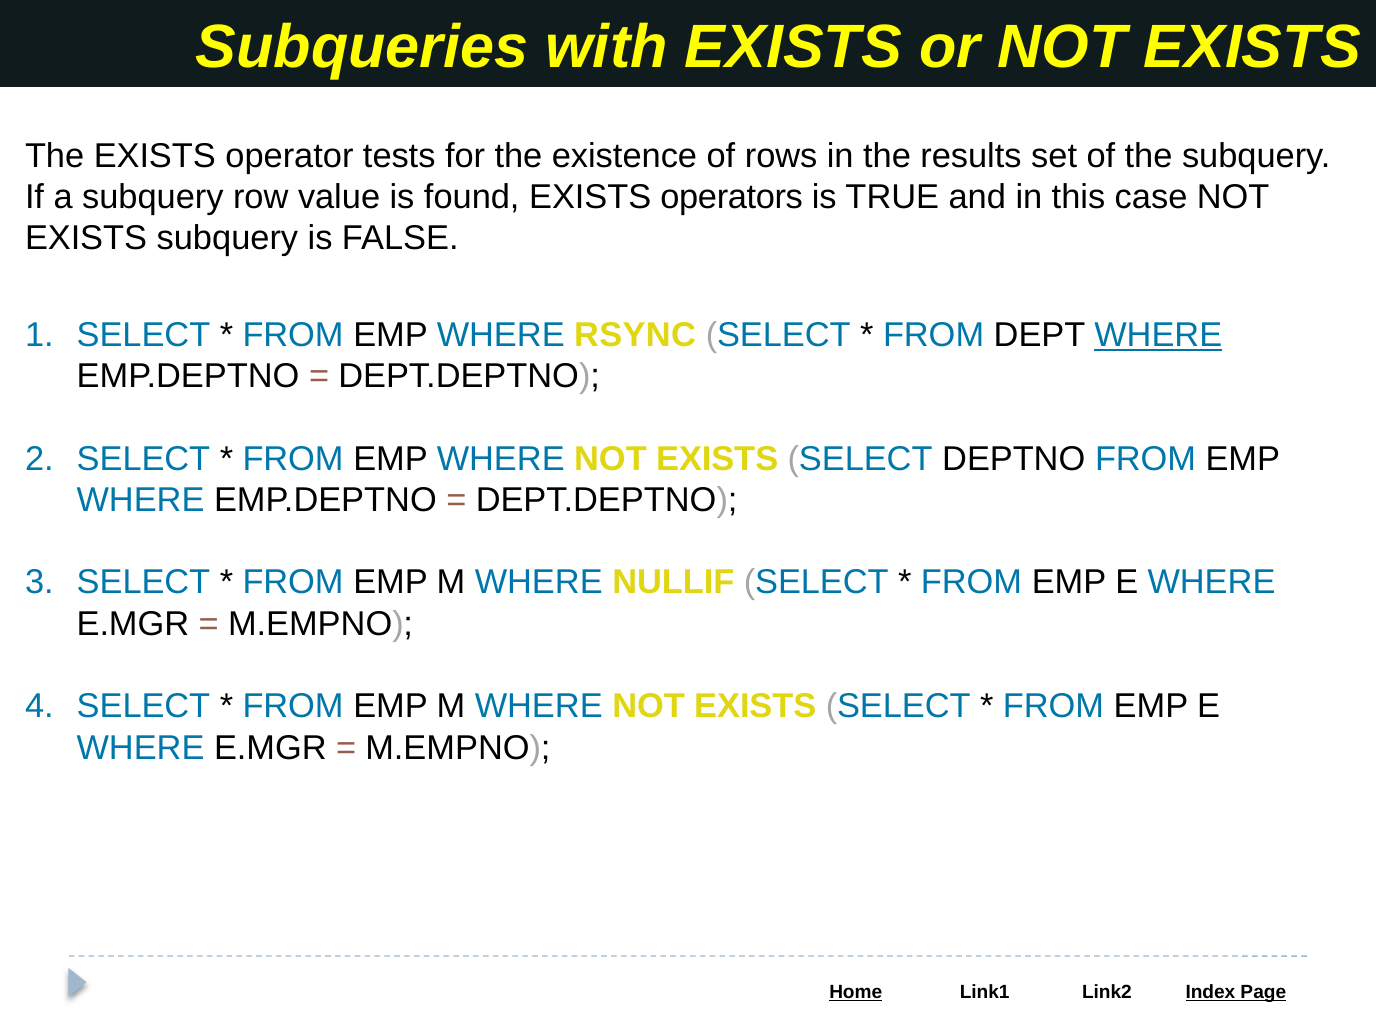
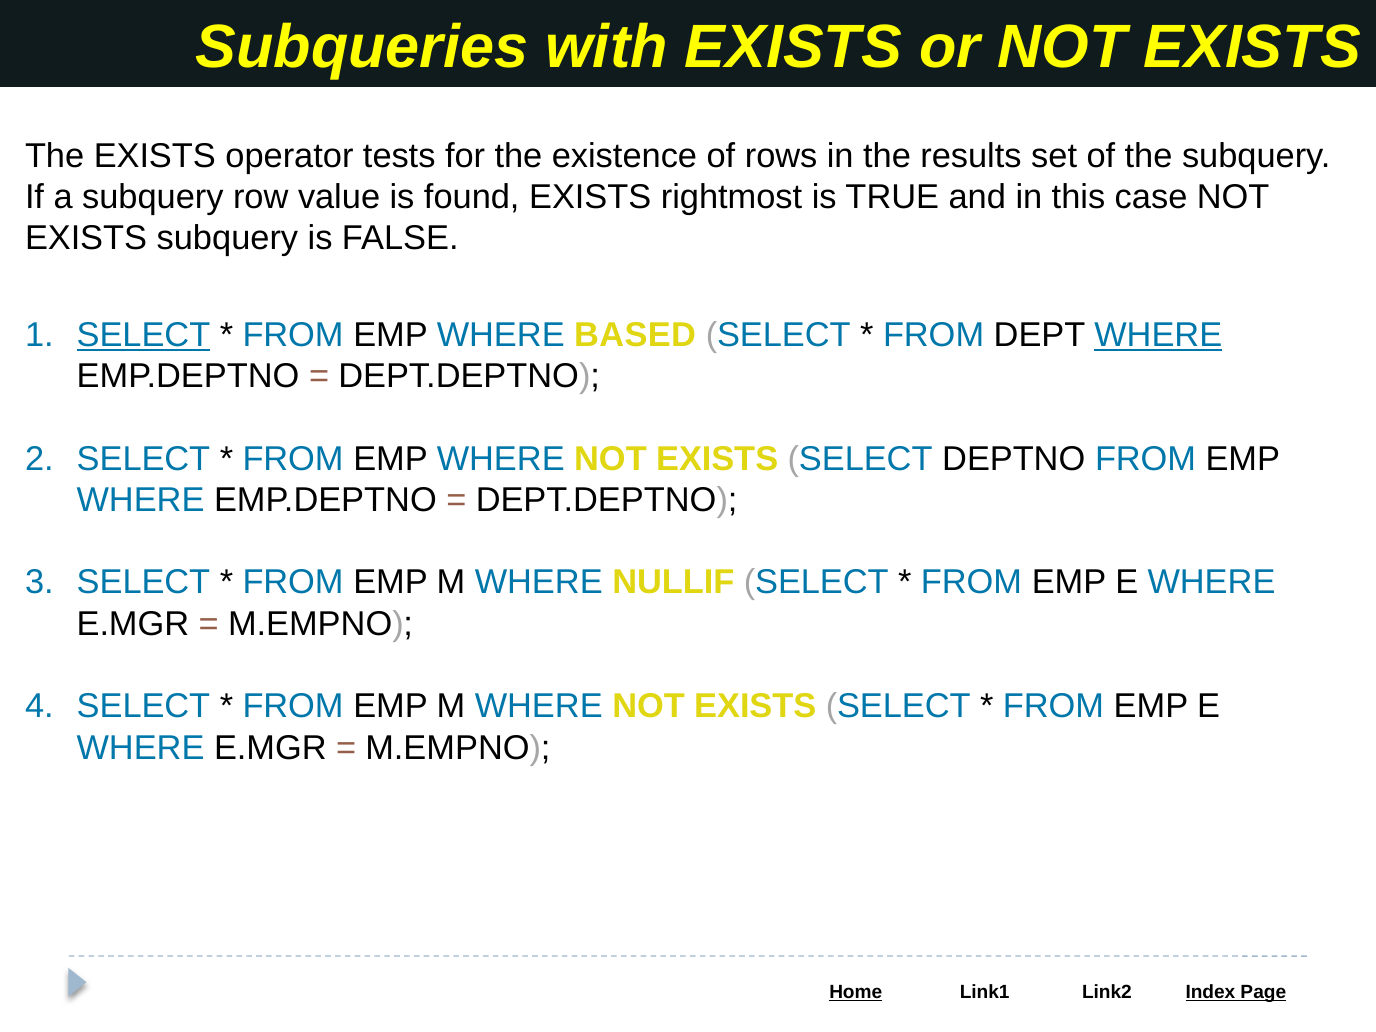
operators: operators -> rightmost
SELECT at (143, 335) underline: none -> present
RSYNC: RSYNC -> BASED
